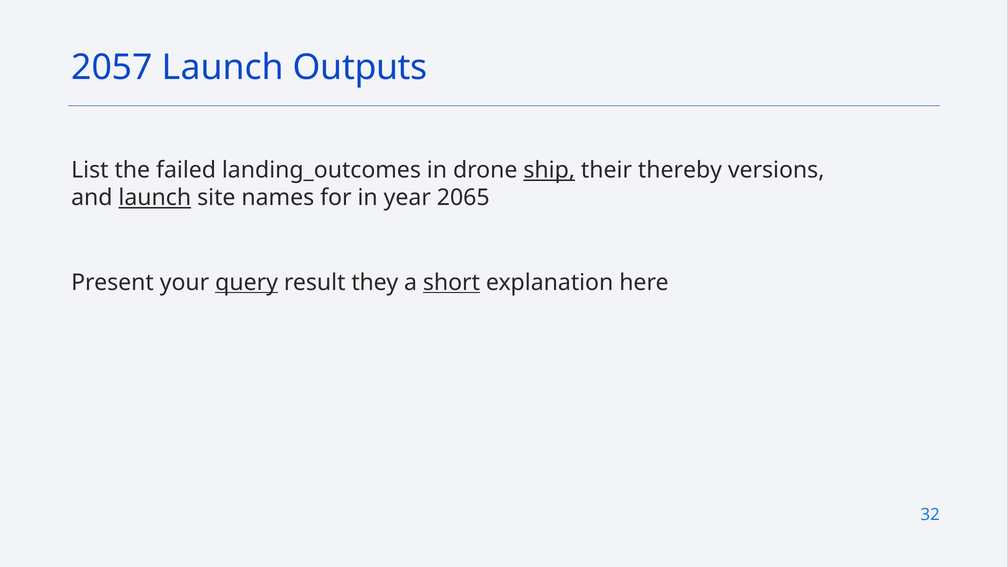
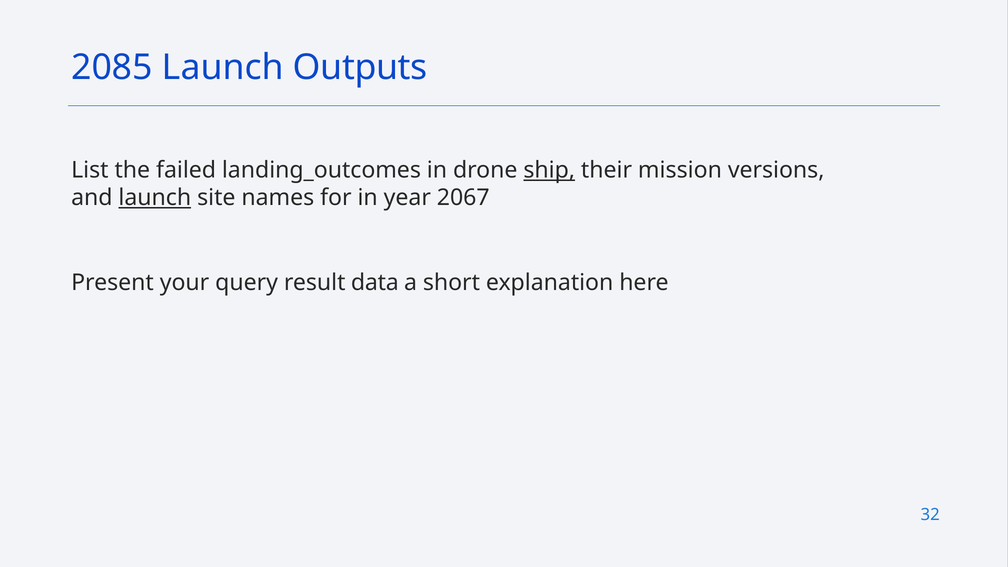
2057: 2057 -> 2085
thereby: thereby -> mission
2065: 2065 -> 2067
query underline: present -> none
they: they -> data
short underline: present -> none
